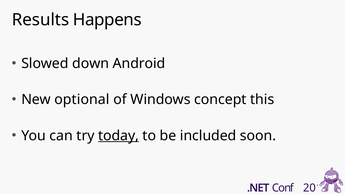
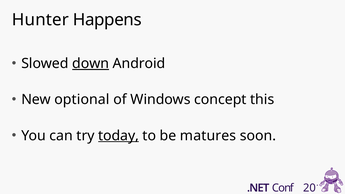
Results: Results -> Hunter
down underline: none -> present
included: included -> matures
